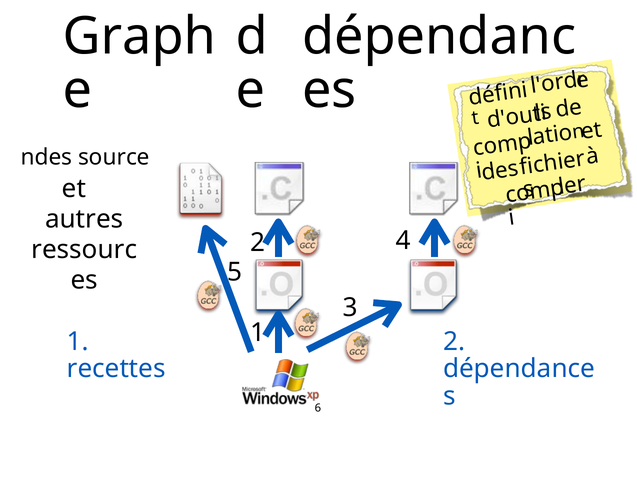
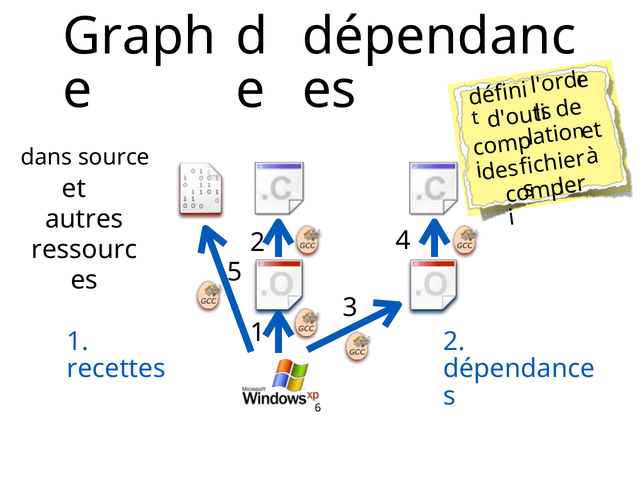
ndes: ndes -> dans
